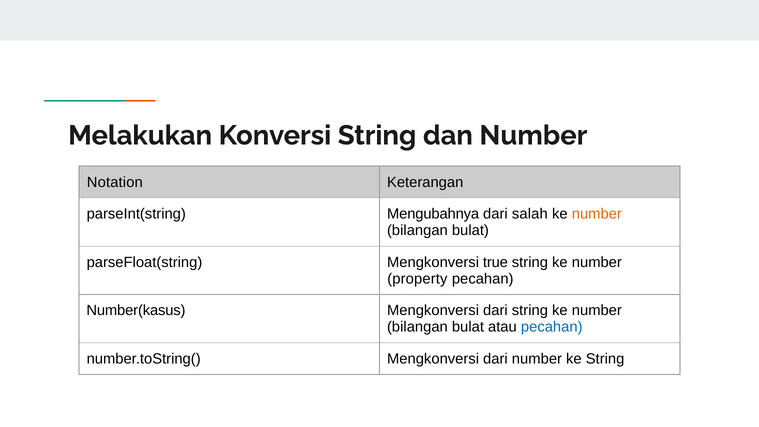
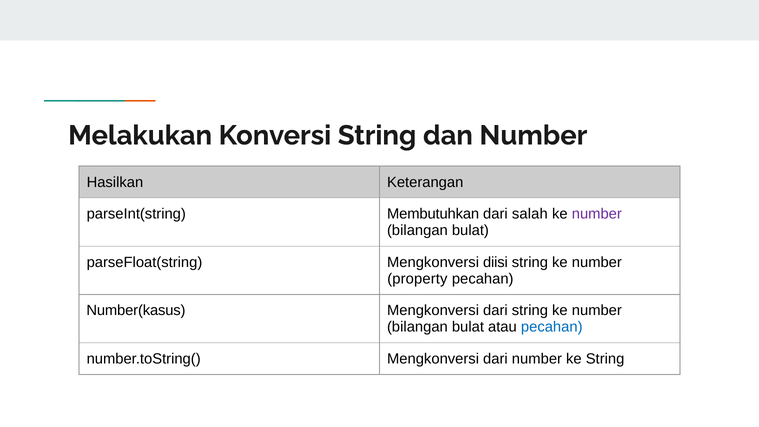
Notation: Notation -> Hasilkan
Mengubahnya: Mengubahnya -> Membutuhkan
number at (597, 214) colour: orange -> purple
true: true -> diisi
